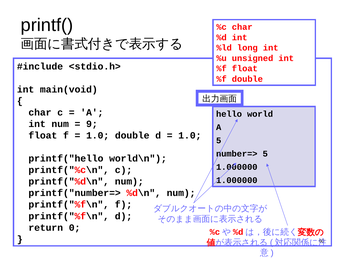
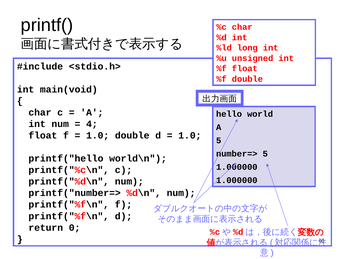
9: 9 -> 4
